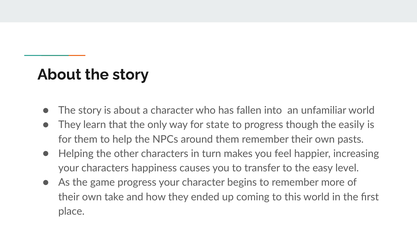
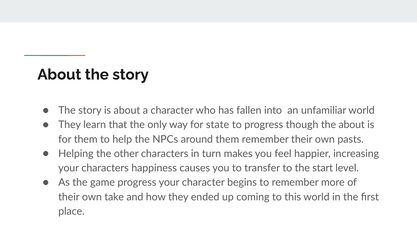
the easily: easily -> about
easy: easy -> start
